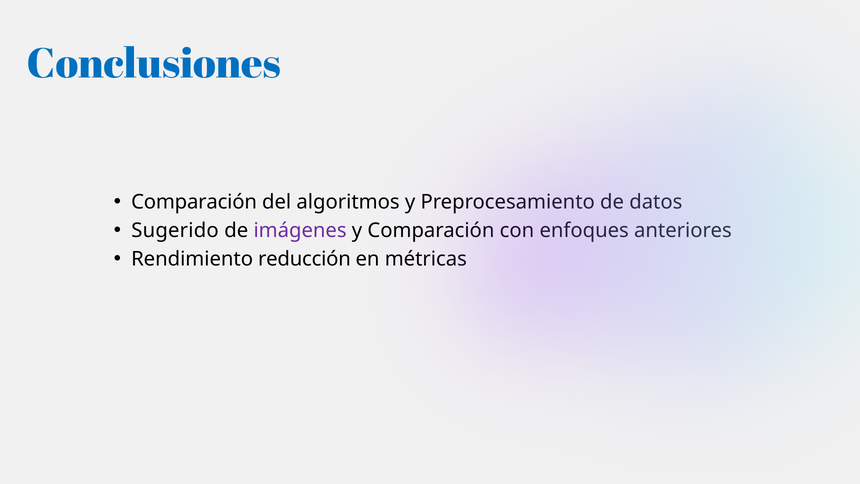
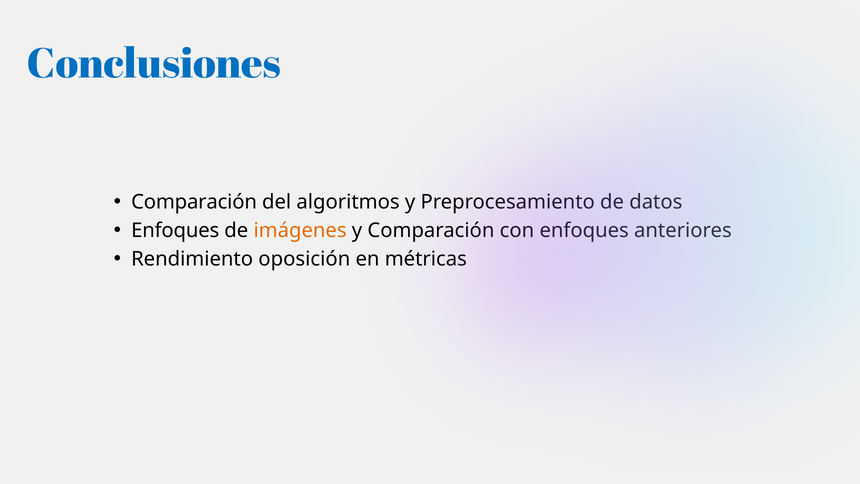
Sugerido at (175, 230): Sugerido -> Enfoques
imágenes colour: purple -> orange
reducción: reducción -> oposición
